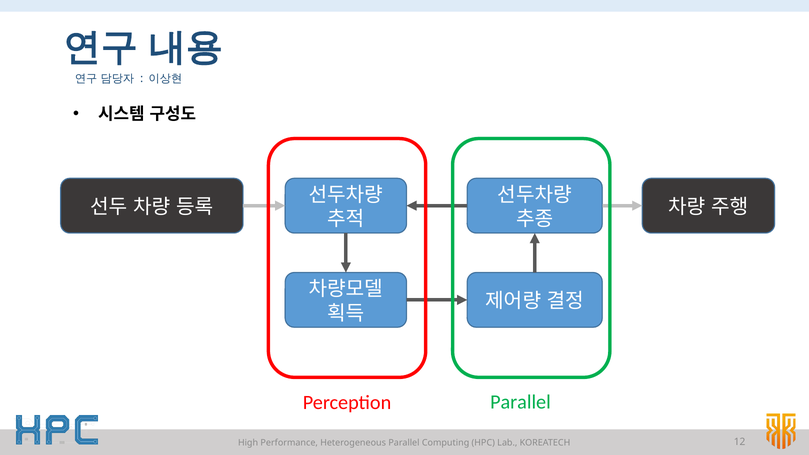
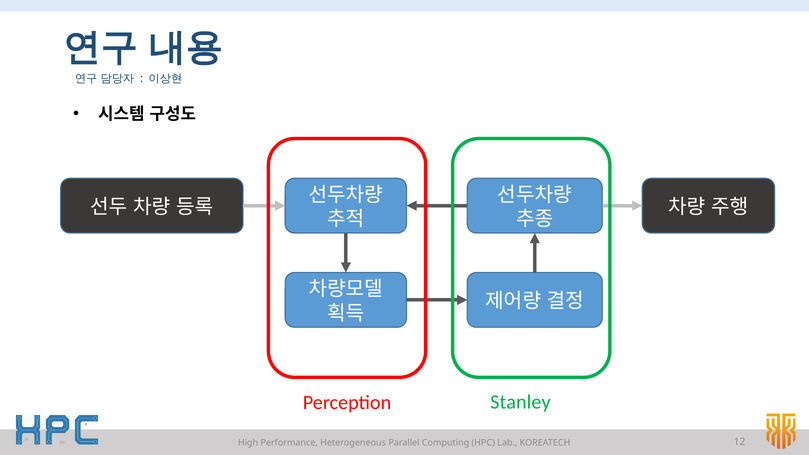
Perception Parallel: Parallel -> Stanley
